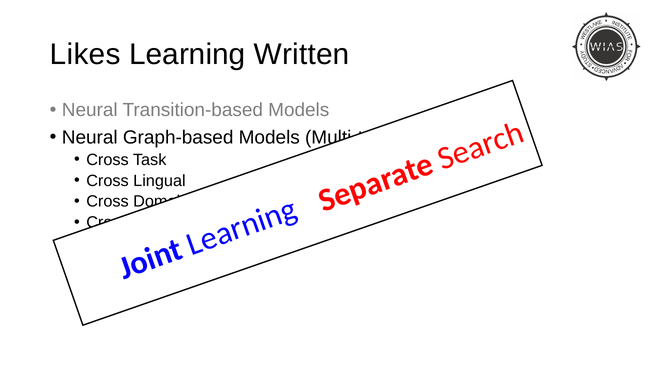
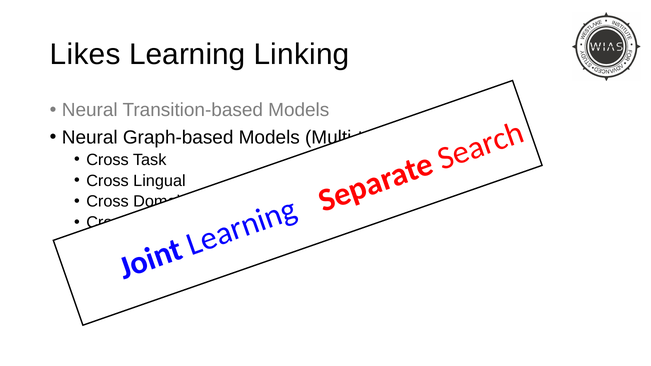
Written: Written -> Linking
